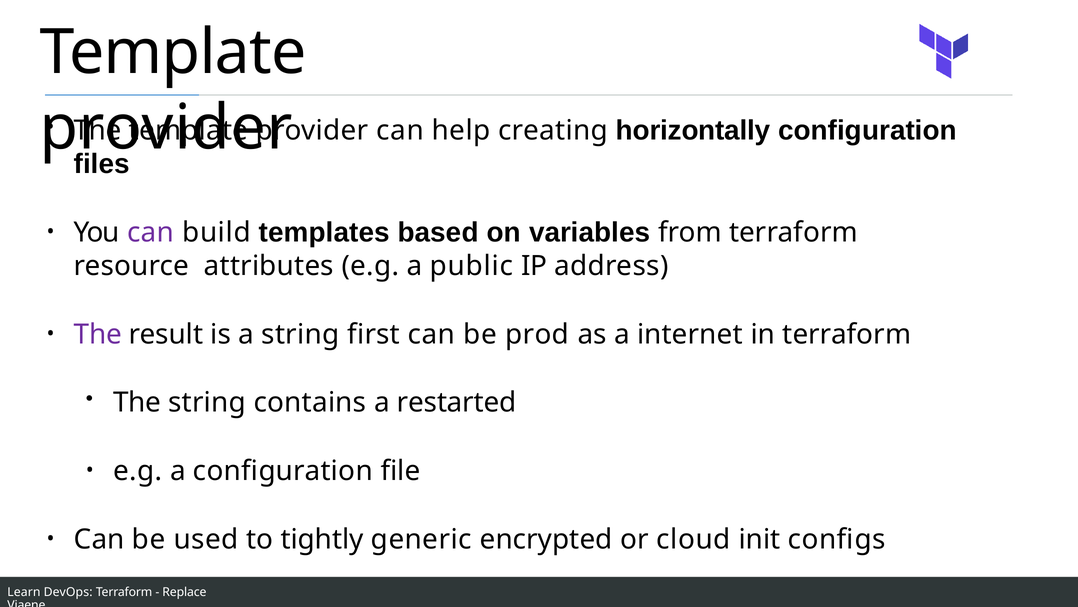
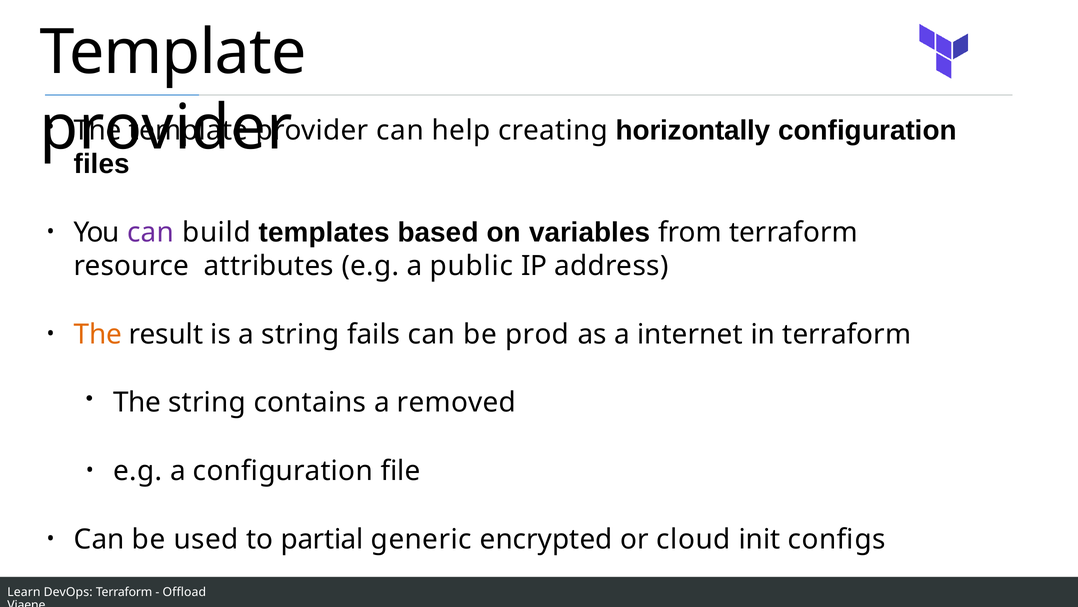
The at (98, 334) colour: purple -> orange
first: first -> fails
restarted: restarted -> removed
tightly: tightly -> partial
Replace: Replace -> Offload
